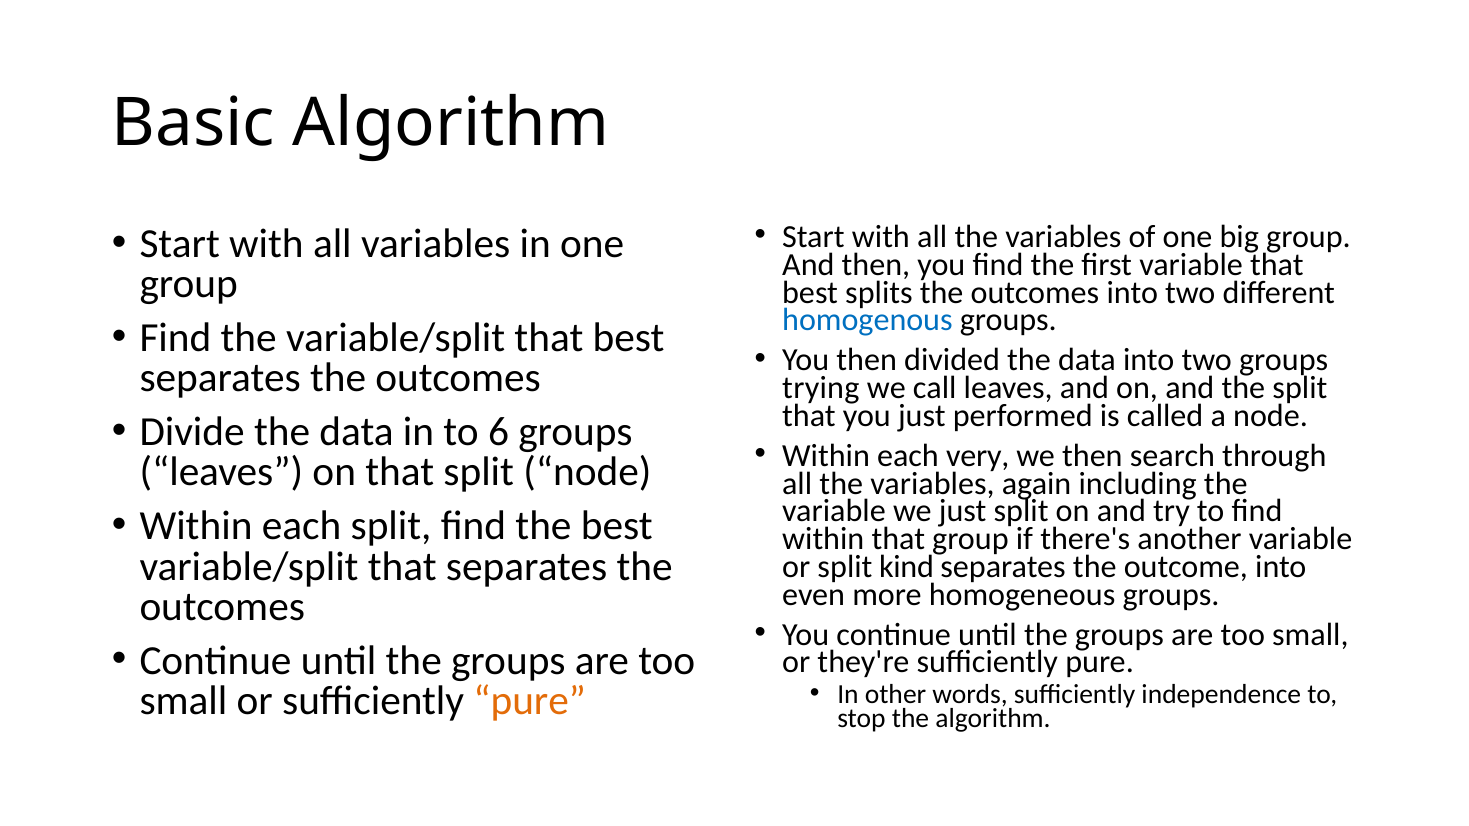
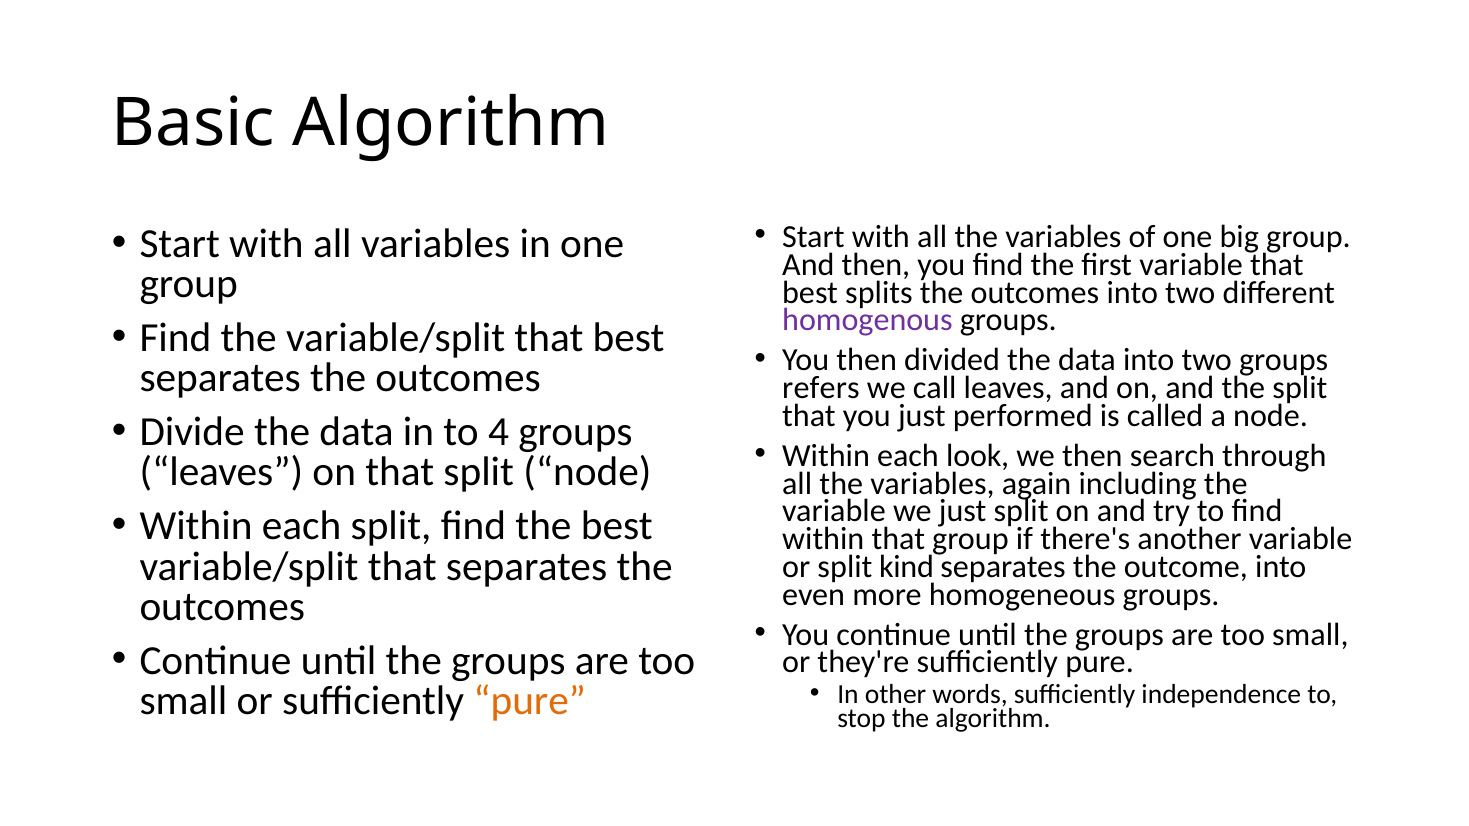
homogenous colour: blue -> purple
trying: trying -> refers
6: 6 -> 4
very: very -> look
